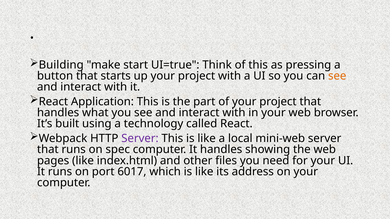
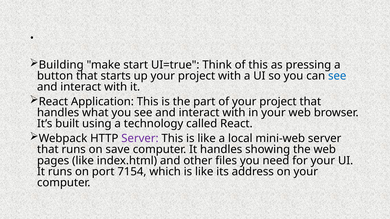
see at (337, 76) colour: orange -> blue
spec: spec -> save
6017: 6017 -> 7154
